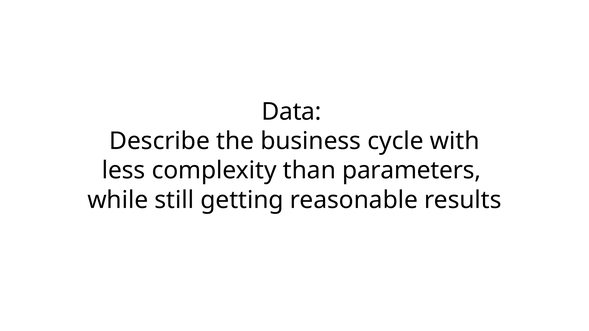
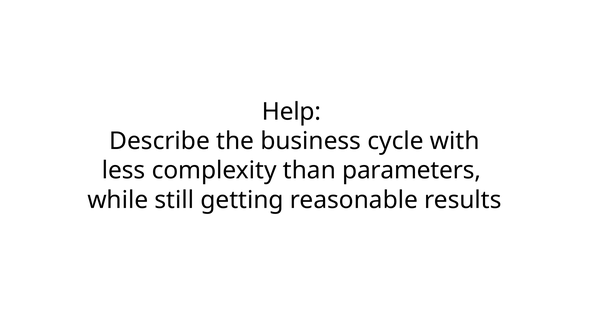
Data: Data -> Help
